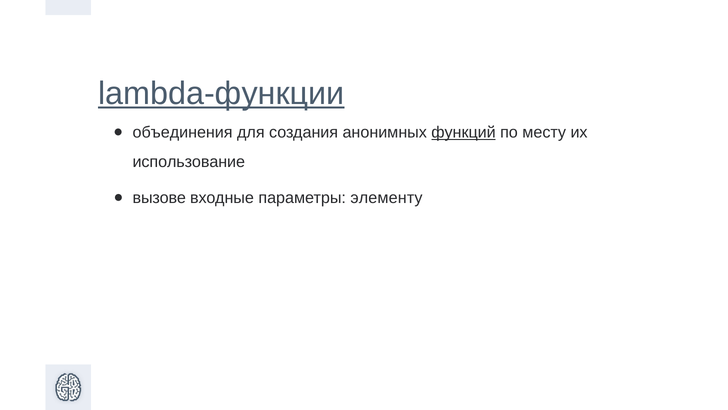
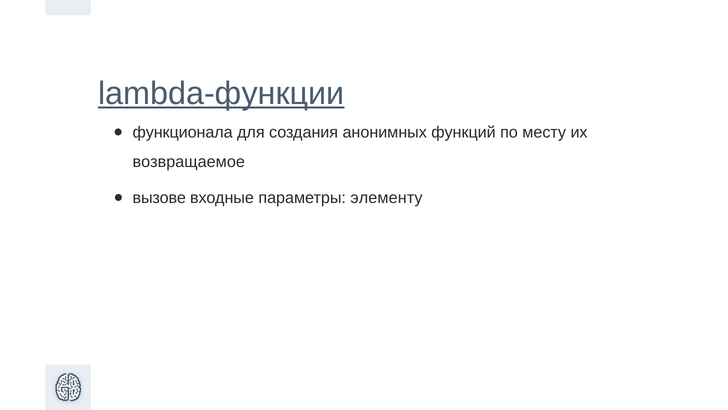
объединения: объединения -> функционала
функций underline: present -> none
использование: использование -> возвращаемое
